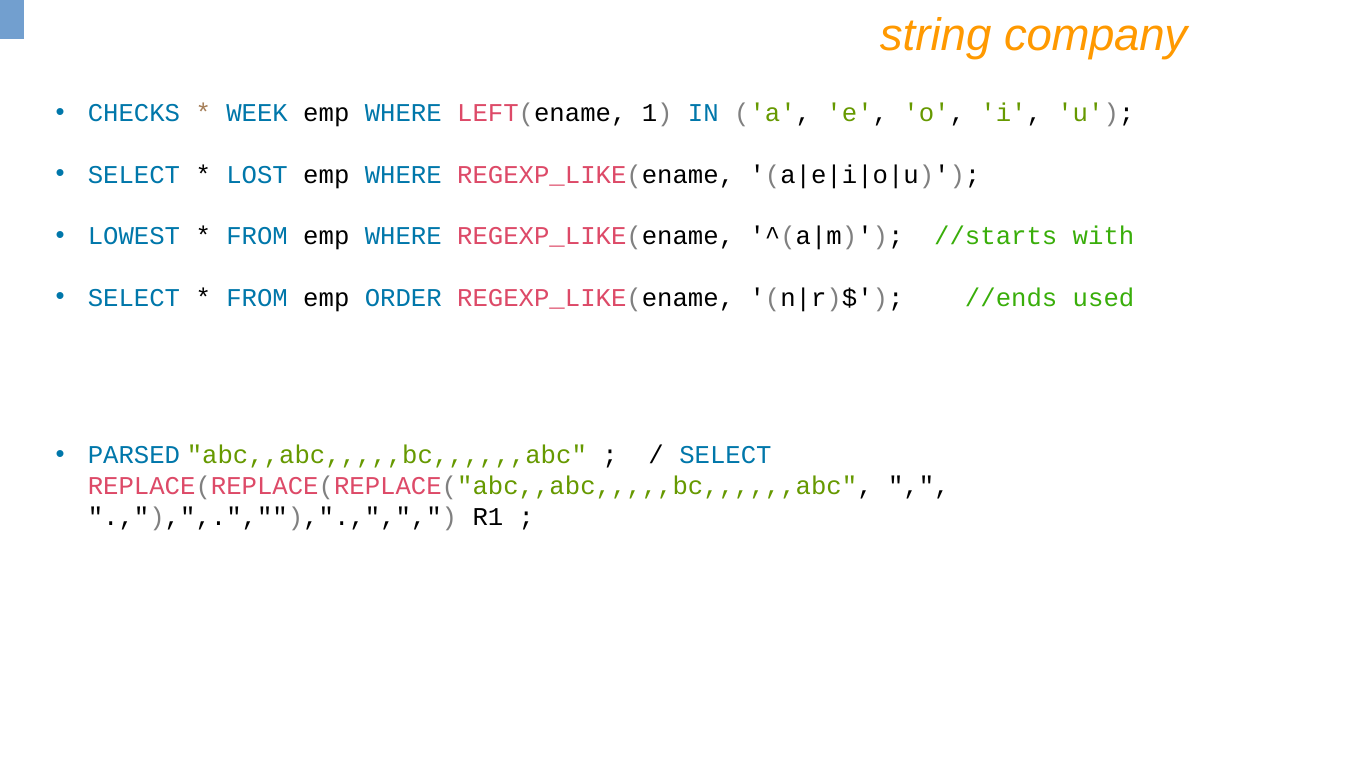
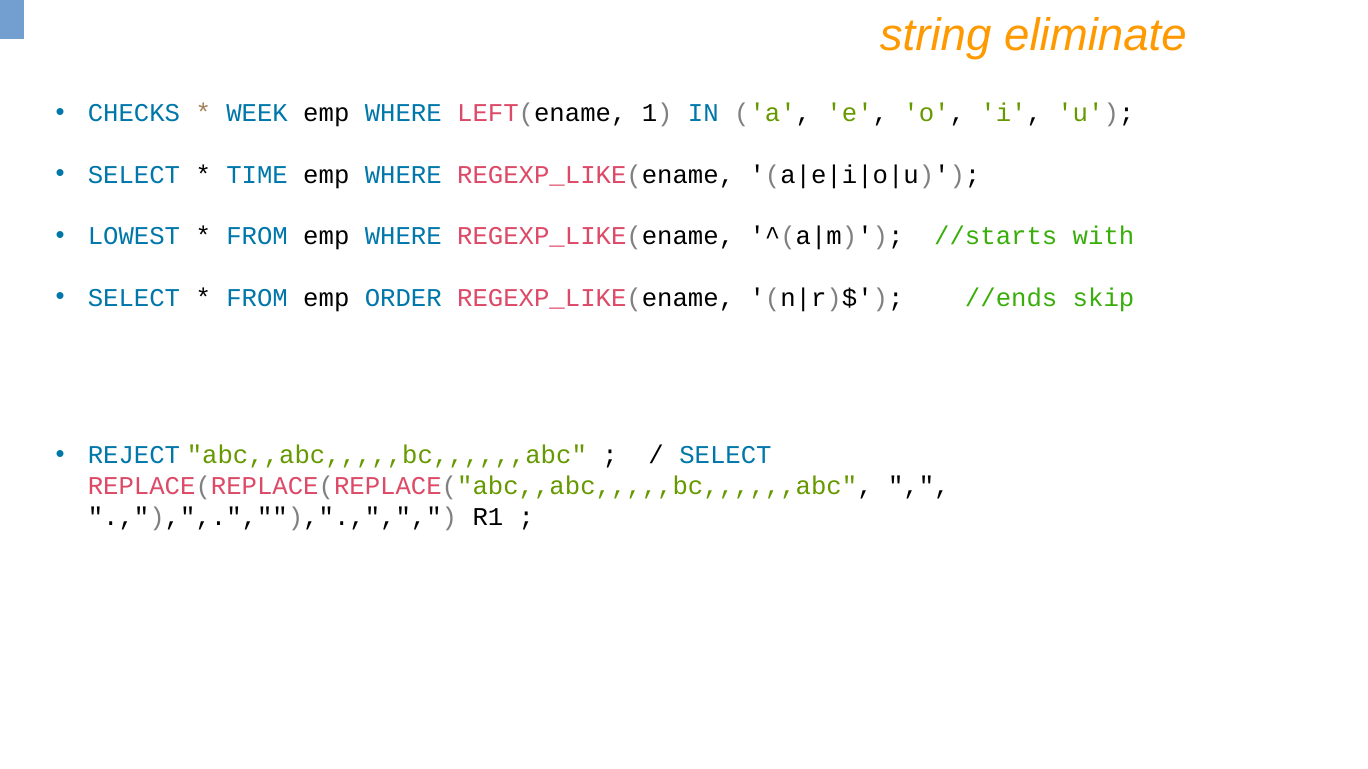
company: company -> eliminate
LOST: LOST -> TIME
used: used -> skip
PARSED: PARSED -> REJECT
